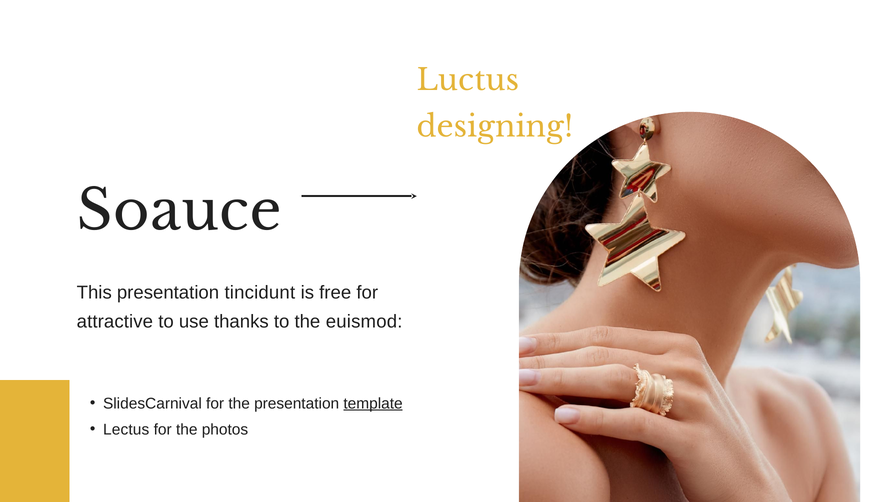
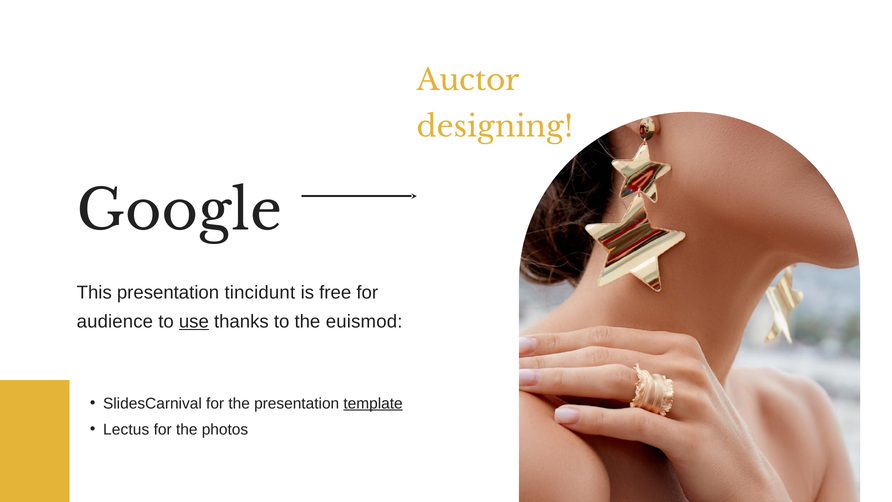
Luctus: Luctus -> Auctor
Soauce: Soauce -> Google
attractive: attractive -> audience
use underline: none -> present
